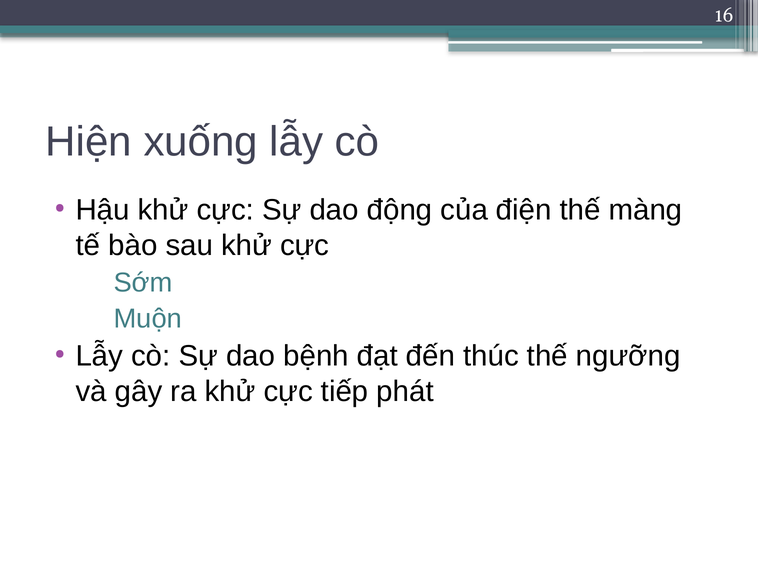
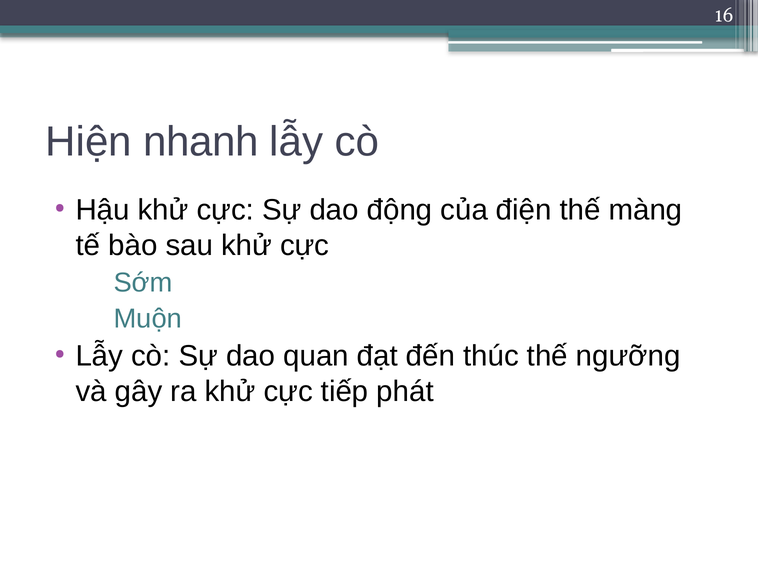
xuống: xuống -> nhanh
bệnh: bệnh -> quan
